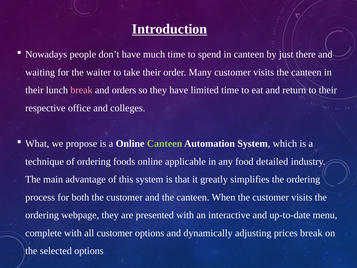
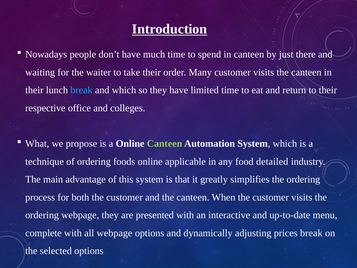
break at (81, 90) colour: pink -> light blue
and orders: orders -> which
all customer: customer -> webpage
